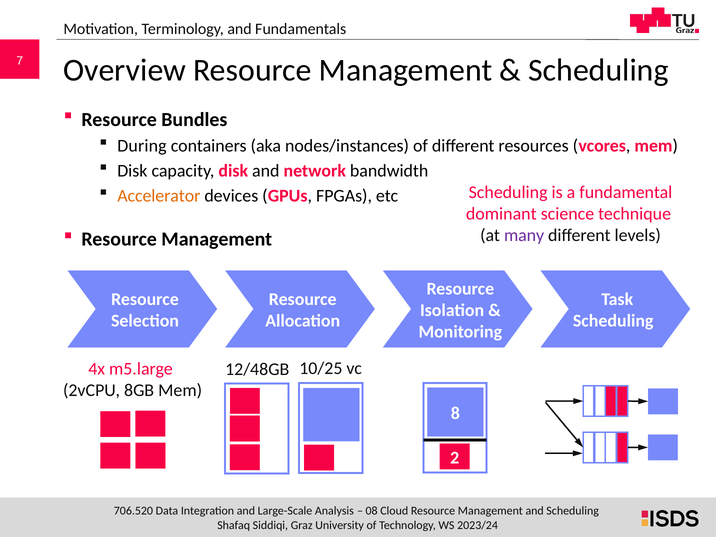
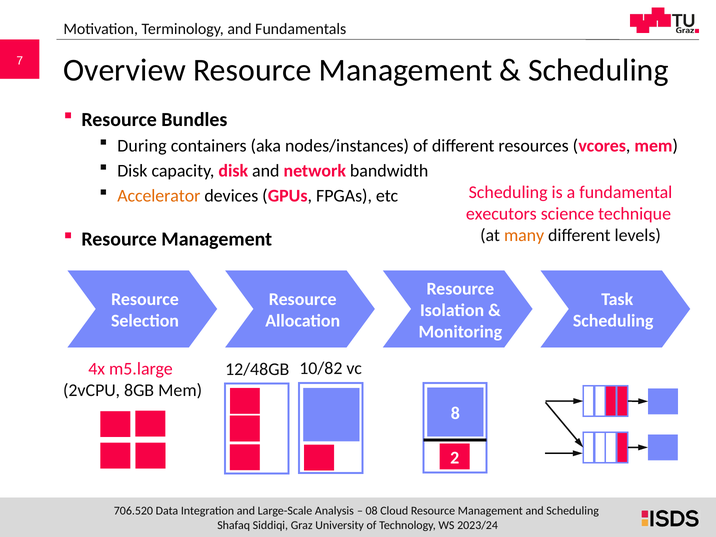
dominant: dominant -> executors
many colour: purple -> orange
10/25: 10/25 -> 10/82
